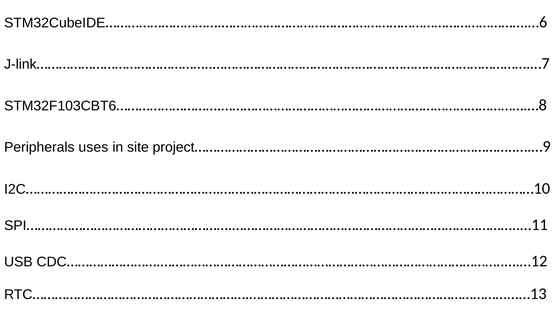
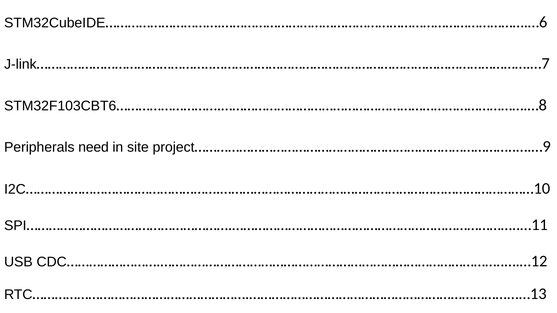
uses: uses -> need
